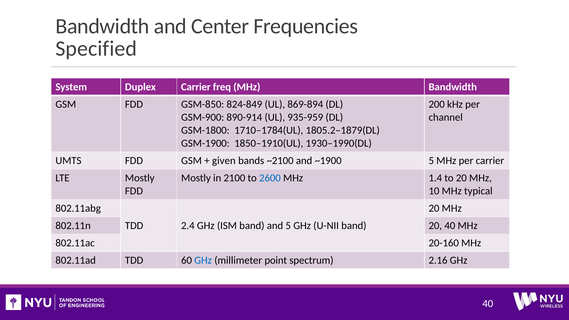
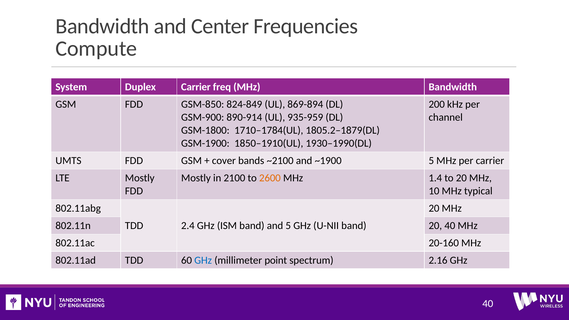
Specified: Specified -> Compute
given: given -> cover
2600 colour: blue -> orange
